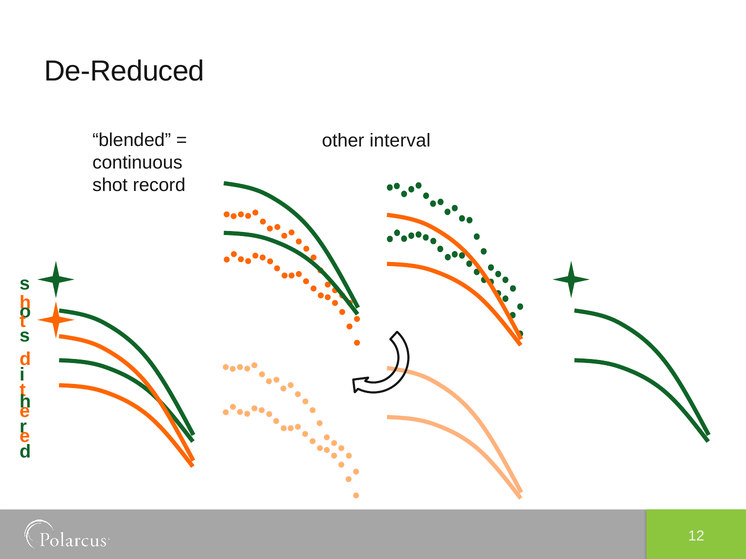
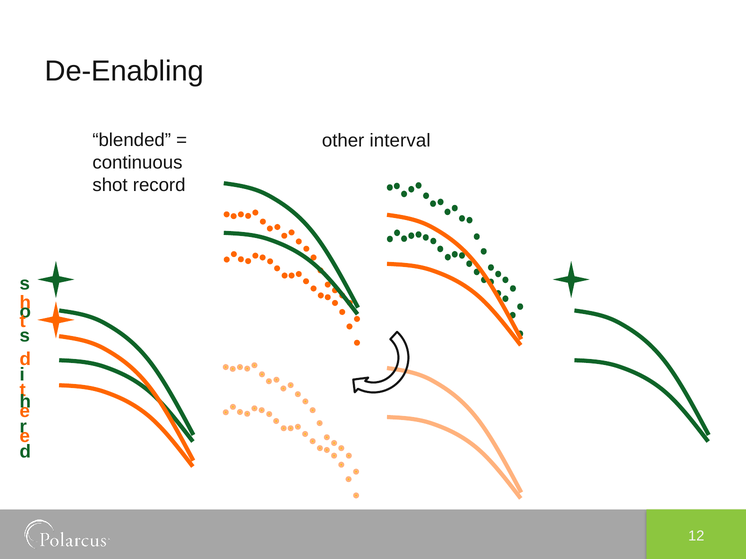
De-Reduced: De-Reduced -> De-Enabling
